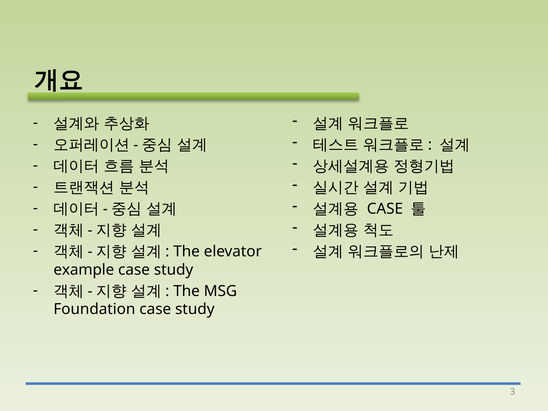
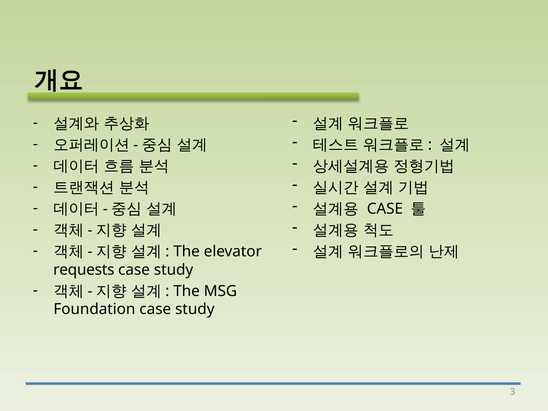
example: example -> requests
